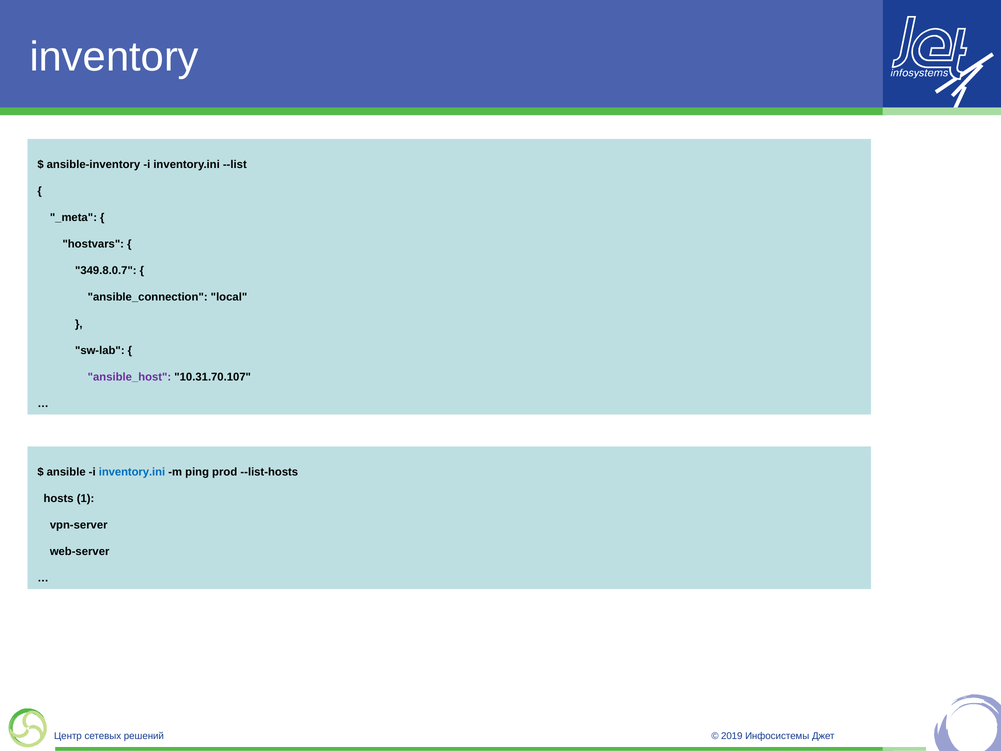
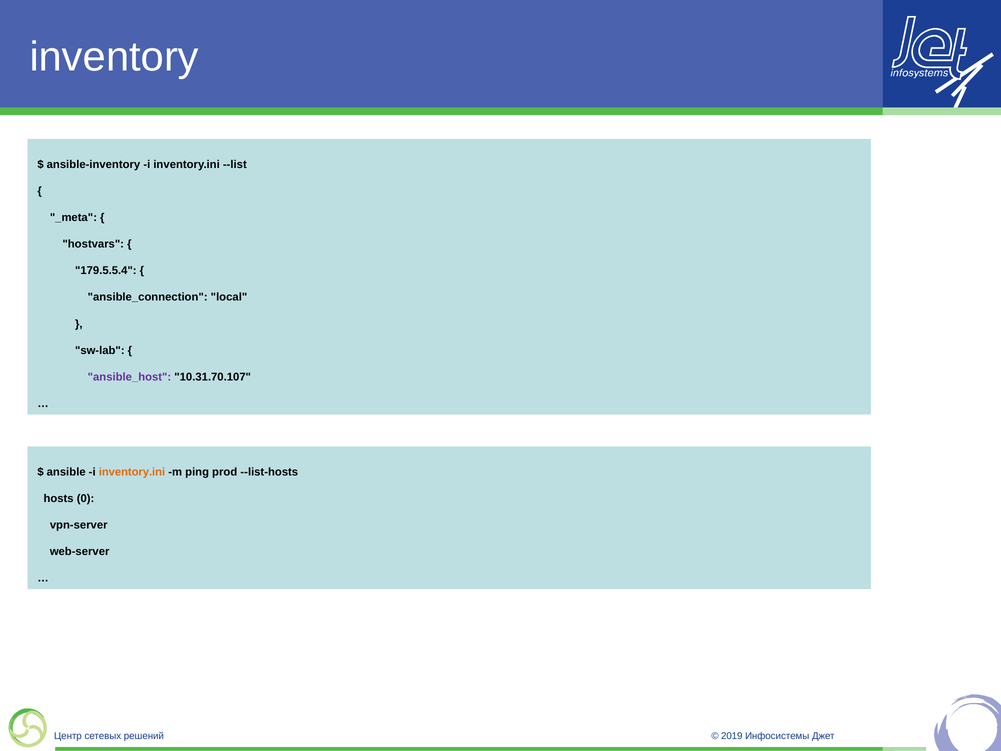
349.8.0.7: 349.8.0.7 -> 179.5.5.4
inventory.ini at (132, 472) colour: blue -> orange
1: 1 -> 0
